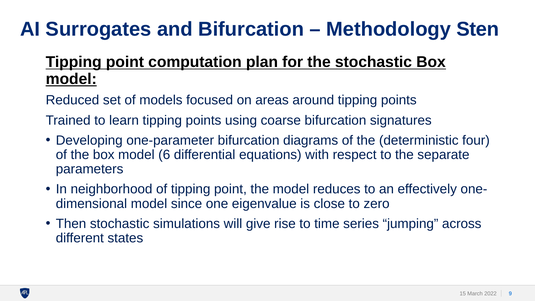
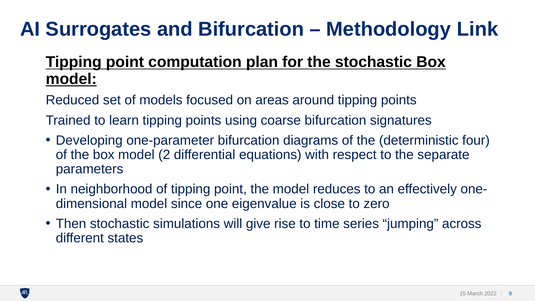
Sten: Sten -> Link
6: 6 -> 2
